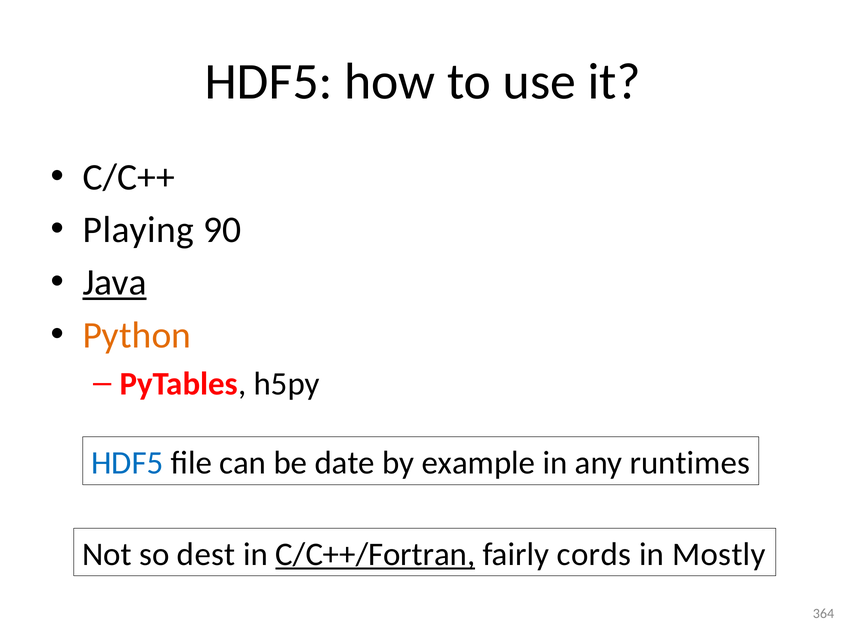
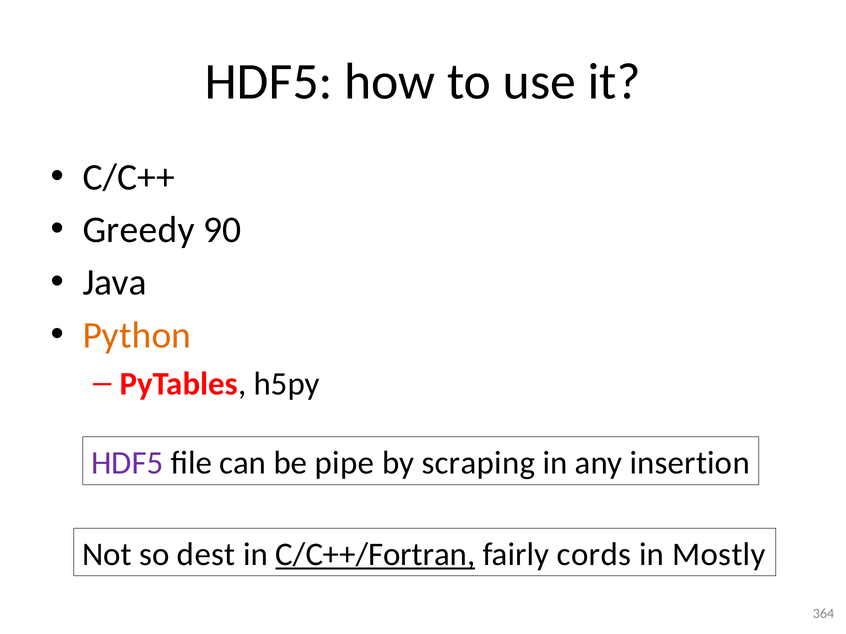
Playing: Playing -> Greedy
Java underline: present -> none
HDF5 at (127, 463) colour: blue -> purple
date: date -> pipe
example: example -> scraping
runtimes: runtimes -> insertion
